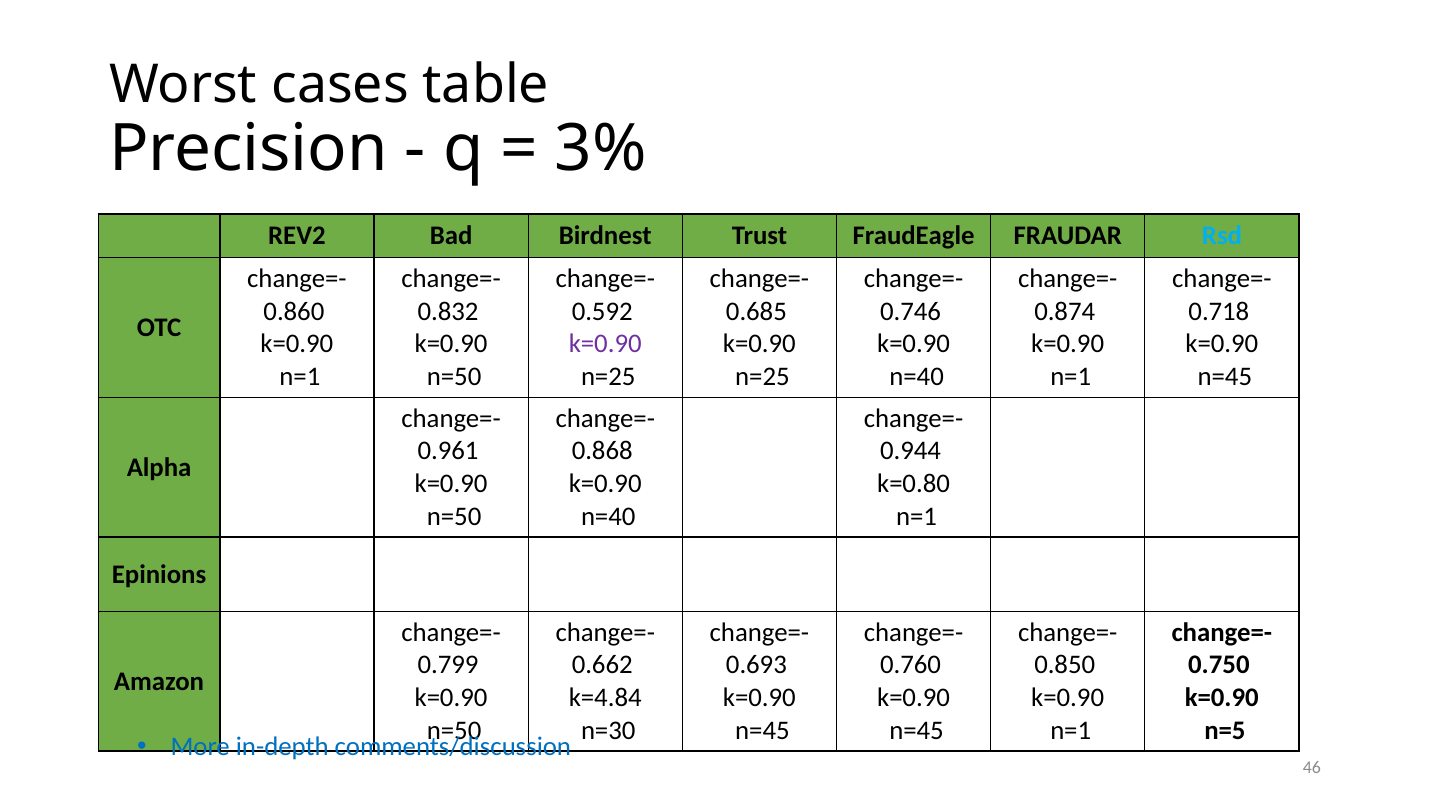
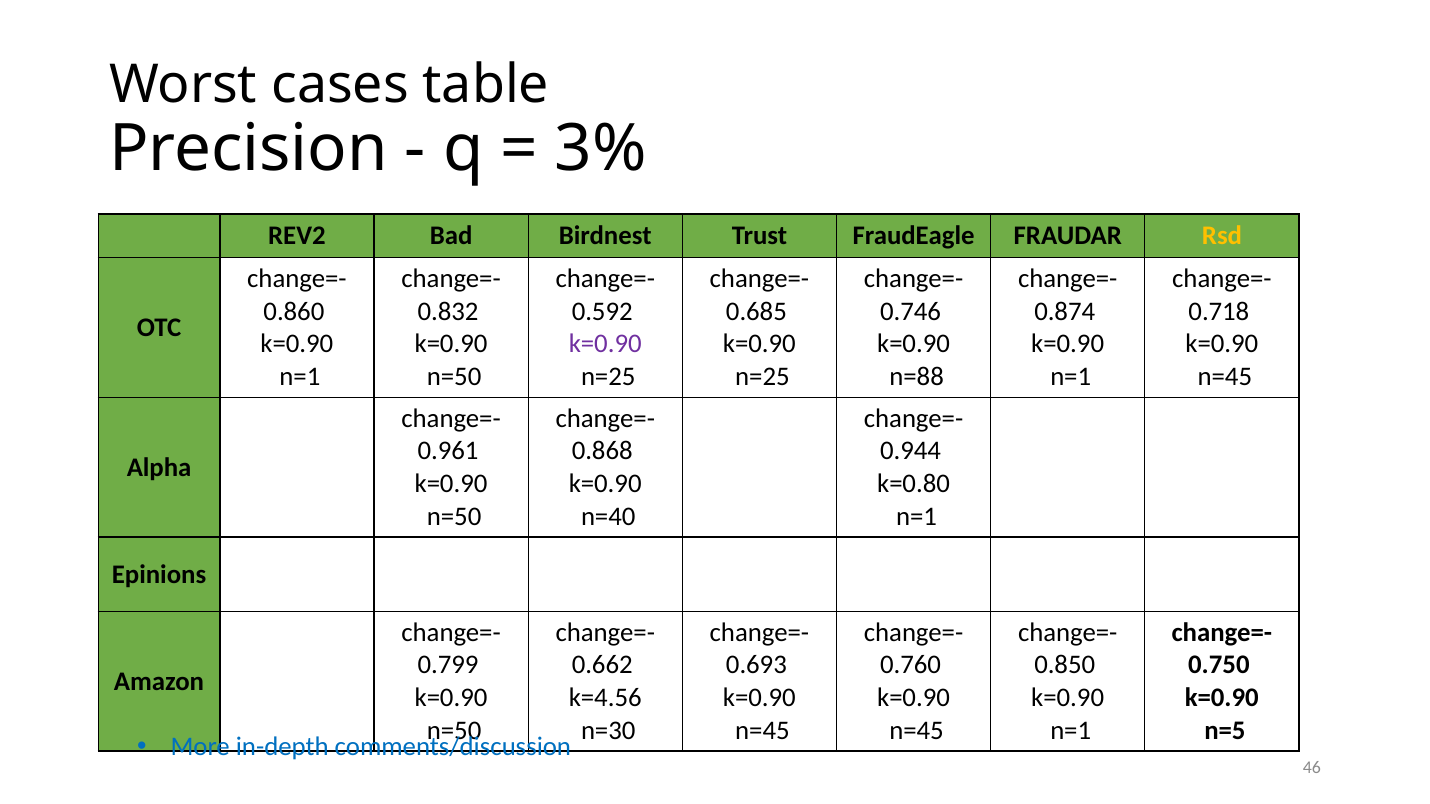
Rsd colour: light blue -> yellow
n=40 at (917, 377): n=40 -> n=88
k=4.84: k=4.84 -> k=4.56
